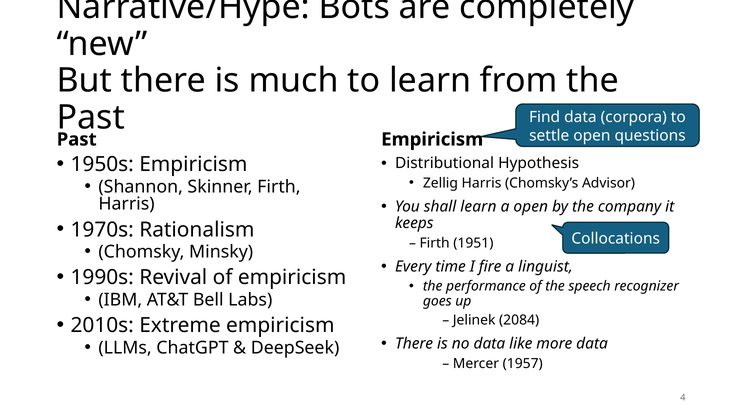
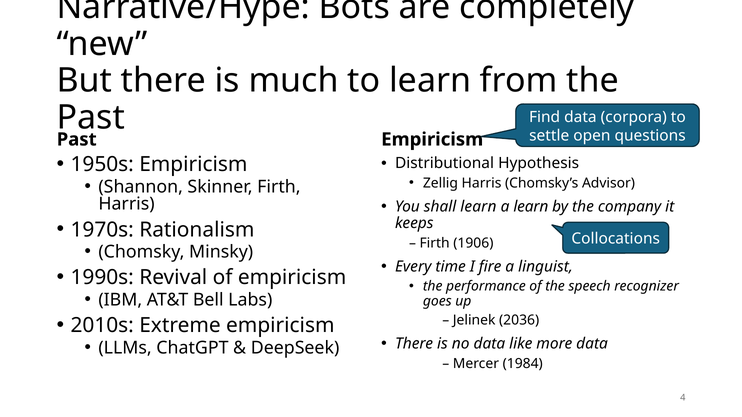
a open: open -> learn
1951: 1951 -> 1906
2084: 2084 -> 2036
1957: 1957 -> 1984
